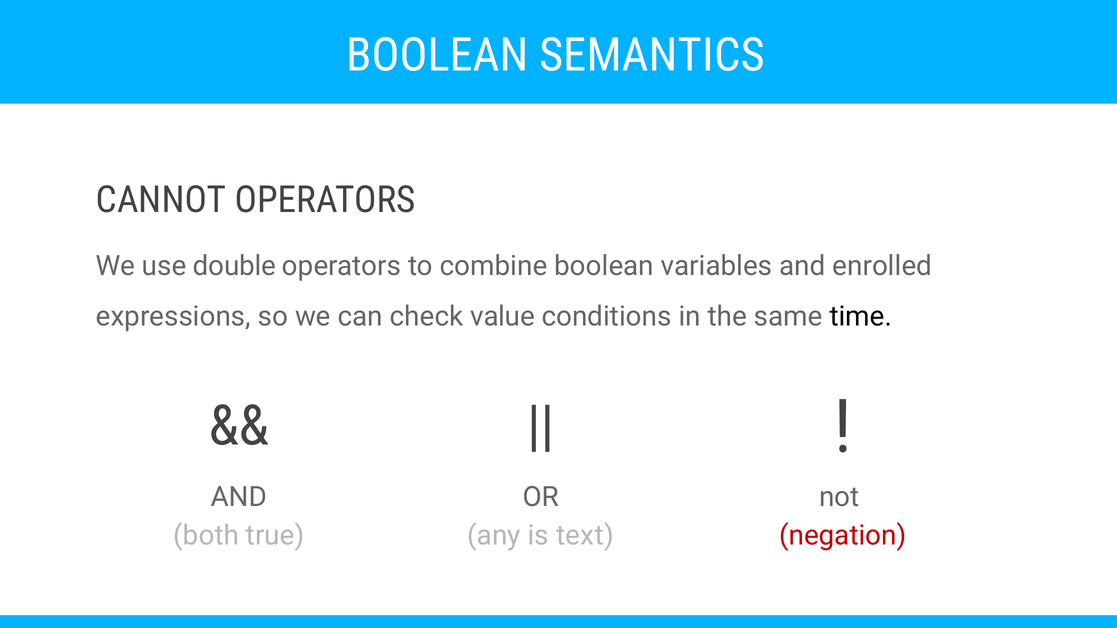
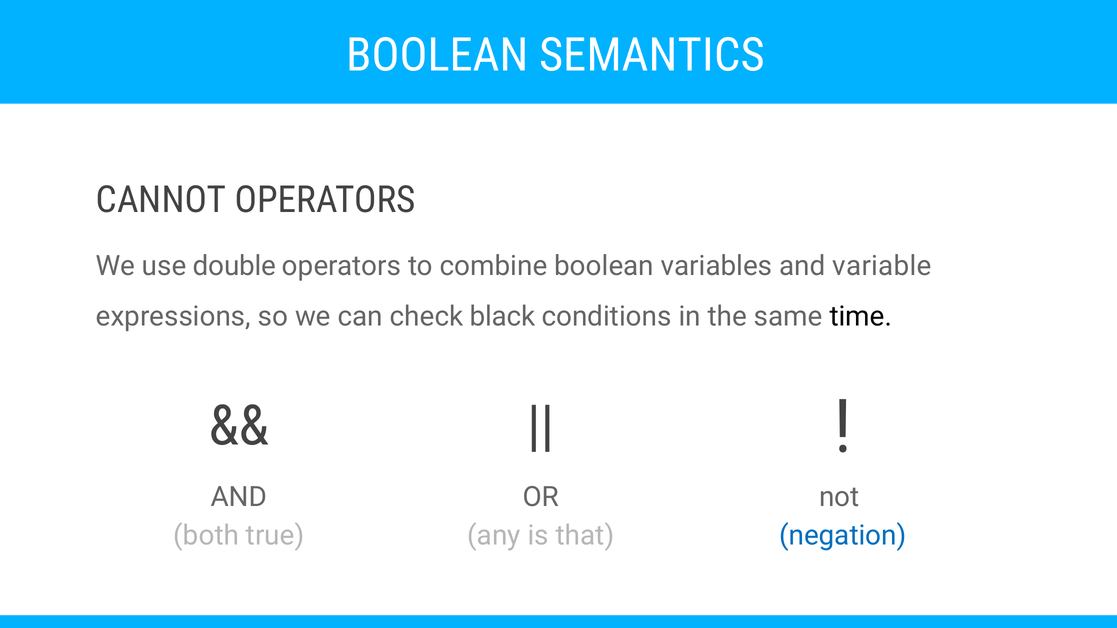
enrolled: enrolled -> variable
value: value -> black
text: text -> that
negation colour: red -> blue
